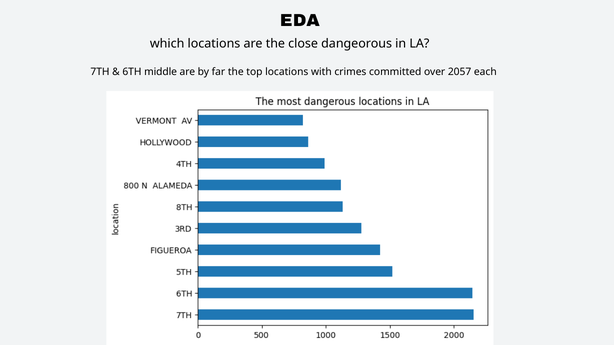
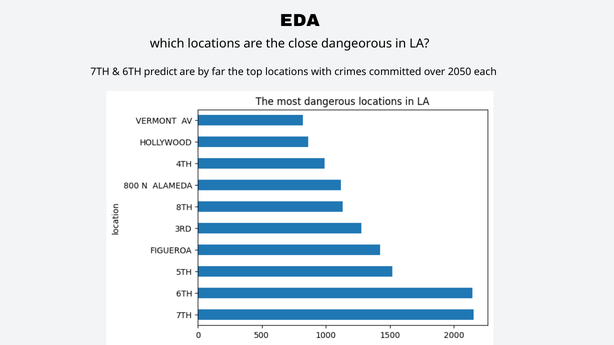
middle: middle -> predict
2057: 2057 -> 2050
